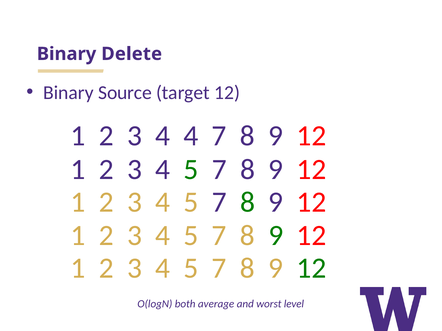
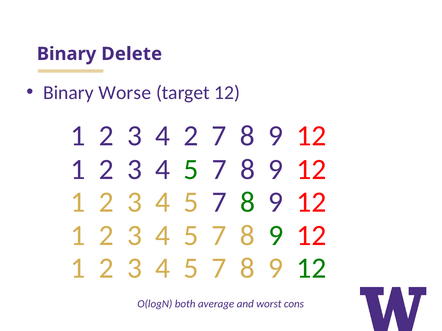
Source: Source -> Worse
4 4: 4 -> 2
level: level -> cons
